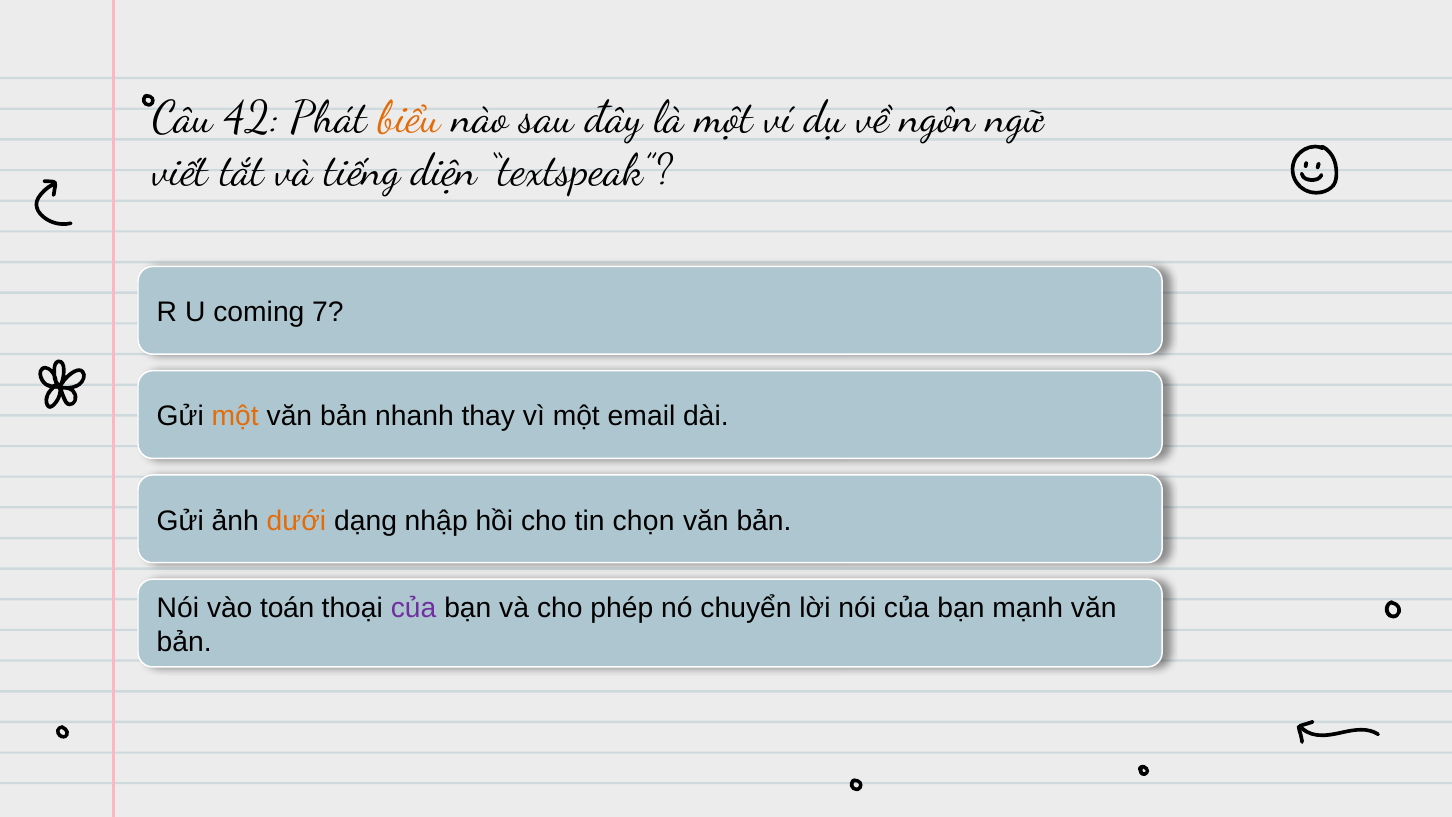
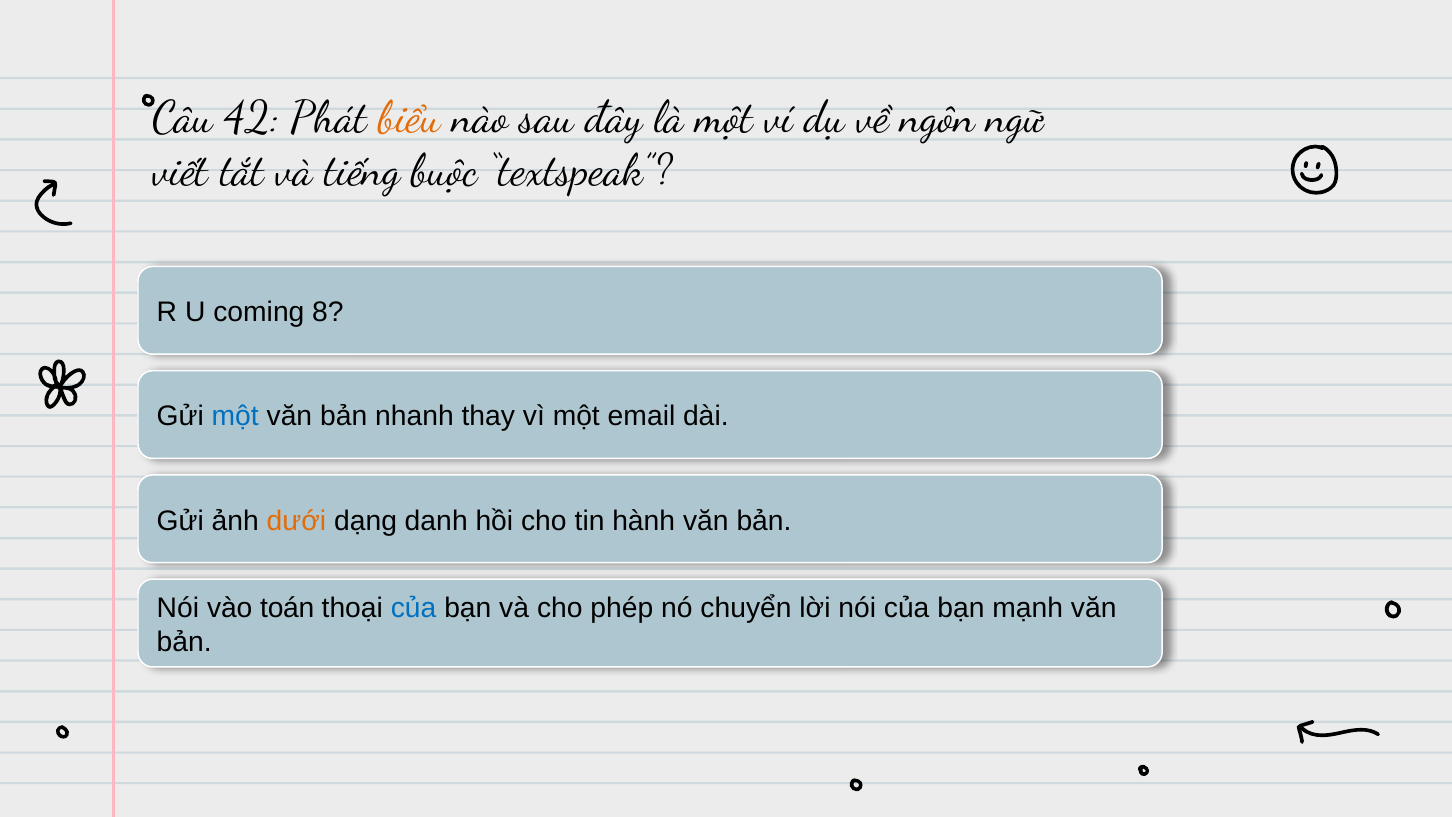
diện: diện -> buộc
7: 7 -> 8
một at (235, 416) colour: orange -> blue
nhập: nhập -> danh
chọn: chọn -> hành
của at (414, 608) colour: purple -> blue
